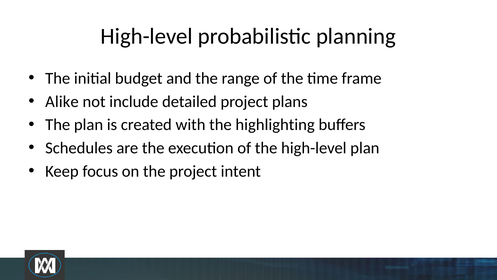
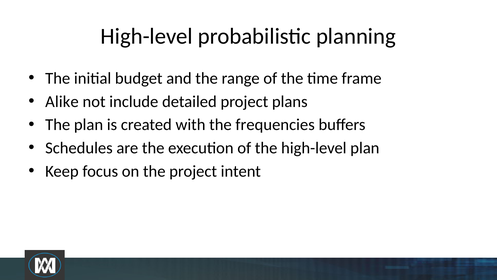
highlighting: highlighting -> frequencies
